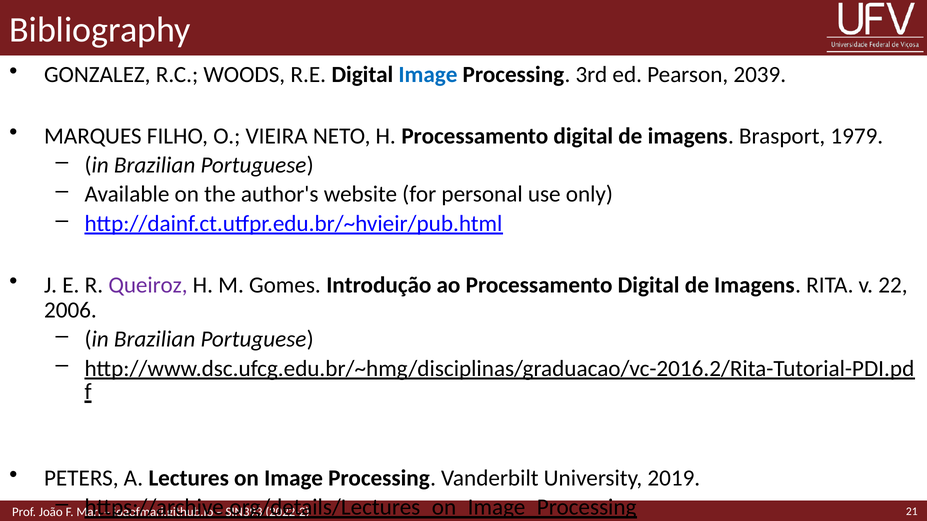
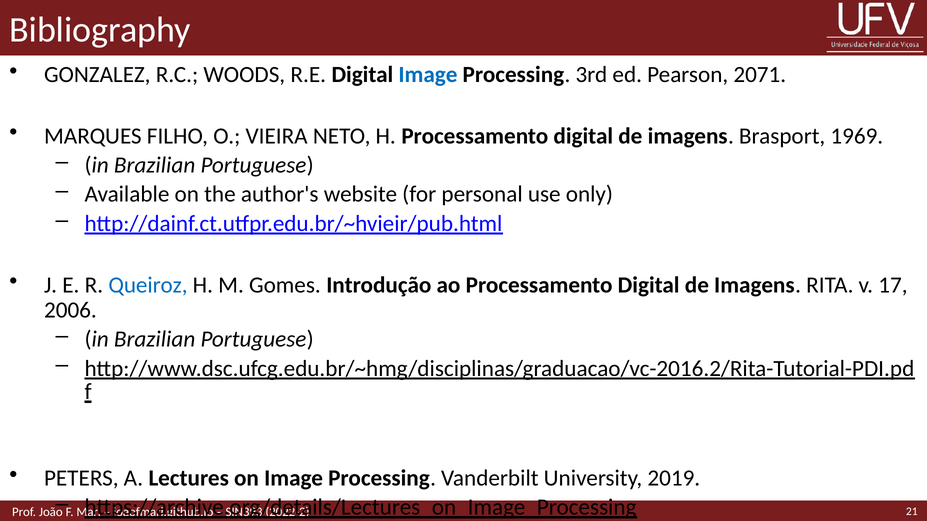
2039: 2039 -> 2071
1979: 1979 -> 1969
Queiroz colour: purple -> blue
22: 22 -> 17
